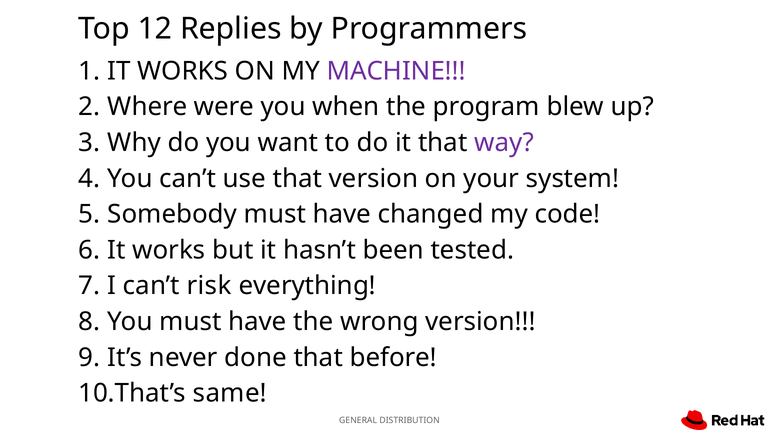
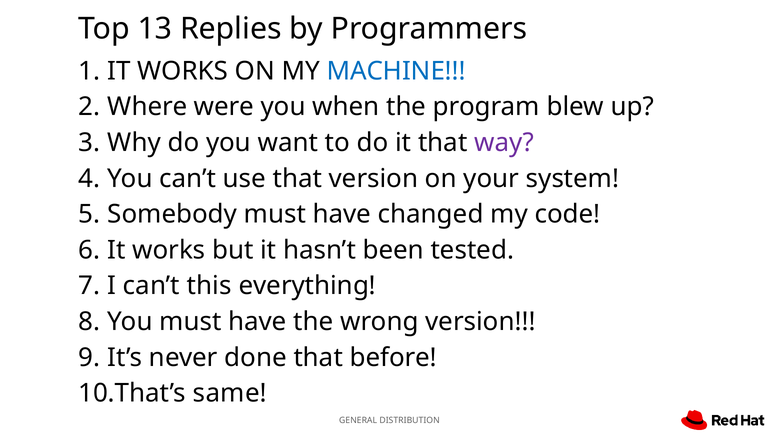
12: 12 -> 13
MACHINE colour: purple -> blue
risk: risk -> this
